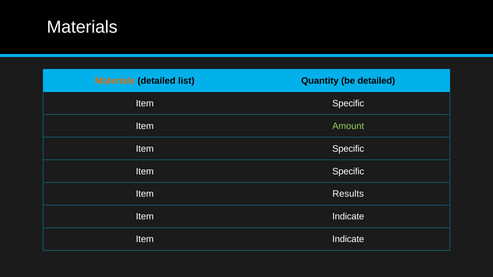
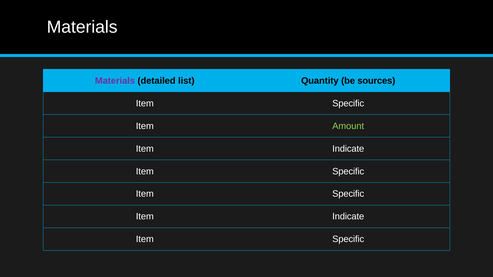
Materials at (115, 81) colour: orange -> purple
be detailed: detailed -> sources
Specific at (348, 149): Specific -> Indicate
Results at (348, 194): Results -> Specific
Indicate at (348, 239): Indicate -> Specific
